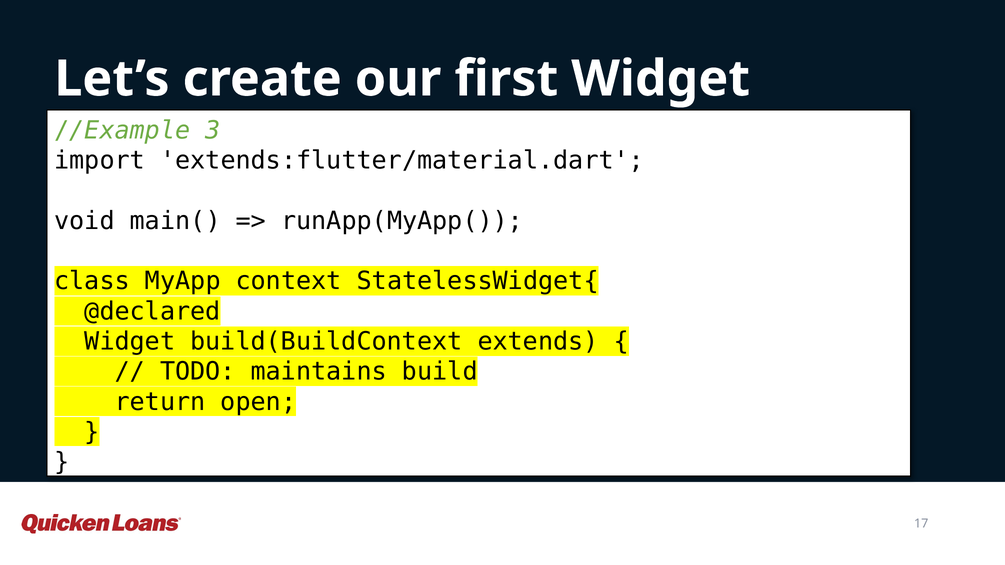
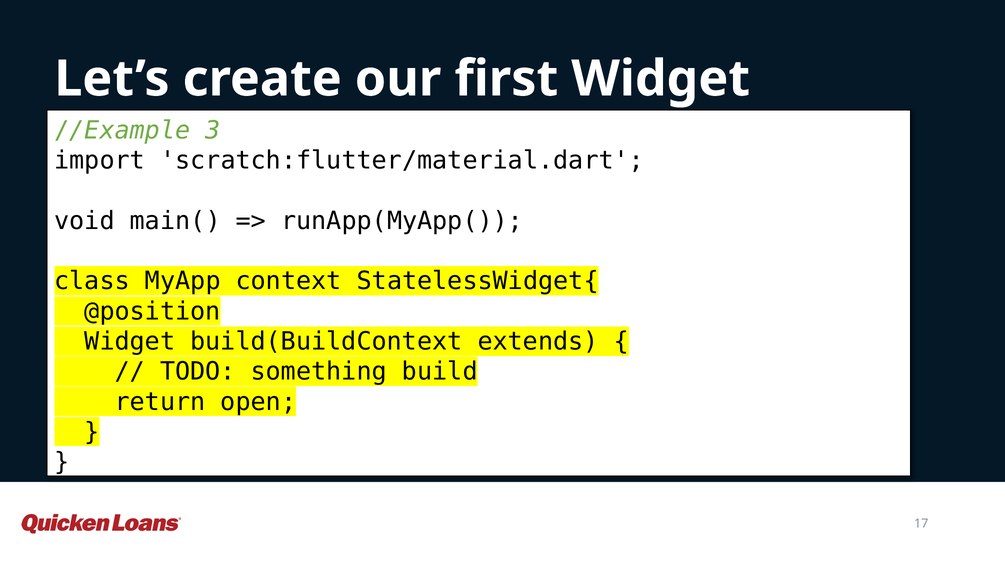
extends:flutter/material.dart: extends:flutter/material.dart -> scratch:flutter/material.dart
@declared: @declared -> @position
maintains: maintains -> something
